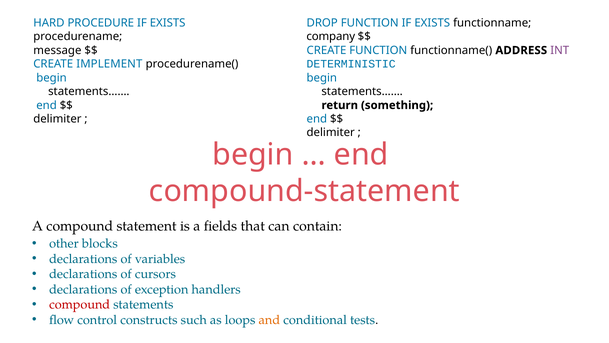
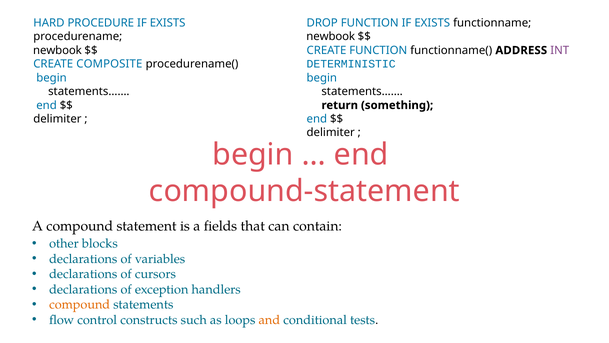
company at (331, 37): company -> newbook
message at (57, 50): message -> newbook
IMPLEMENT: IMPLEMENT -> COMPOSITE
compound at (80, 304) colour: red -> orange
